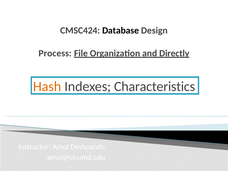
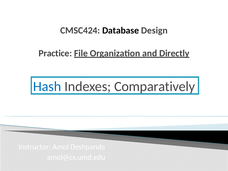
Process: Process -> Practice
Hash colour: orange -> blue
Characteristics: Characteristics -> Comparatively
